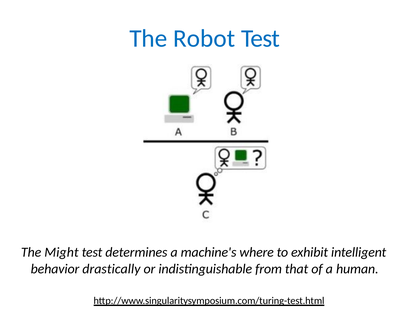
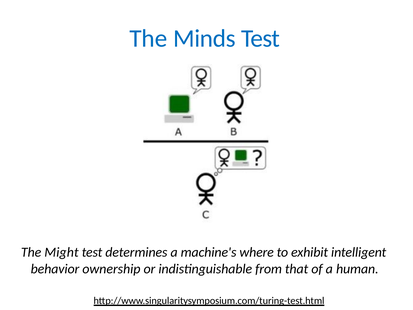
Robot: Robot -> Minds
drastically: drastically -> ownership
